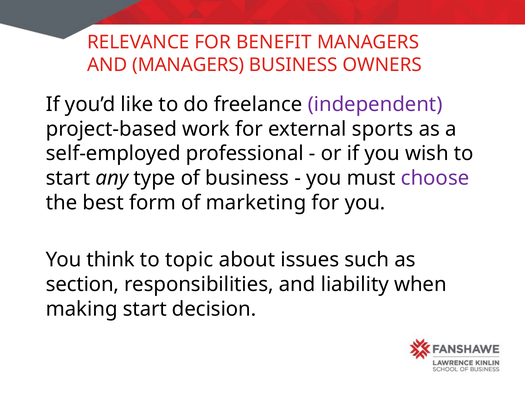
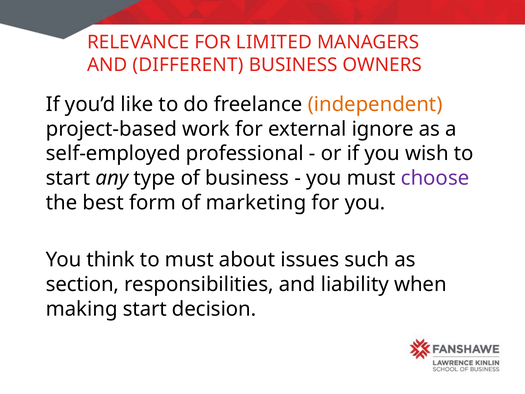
BENEFIT: BENEFIT -> LIMITED
AND MANAGERS: MANAGERS -> DIFFERENT
independent colour: purple -> orange
sports: sports -> ignore
to topic: topic -> must
